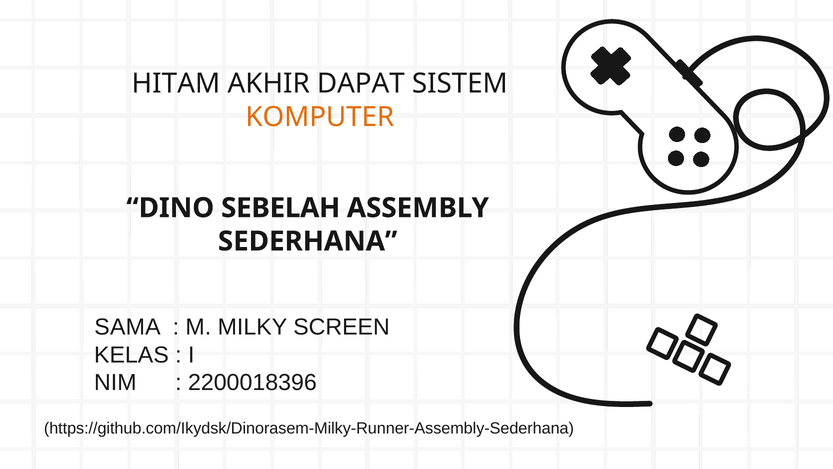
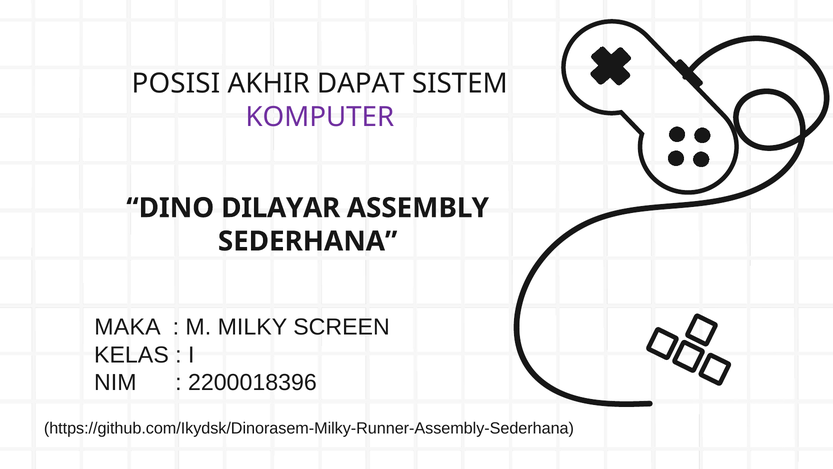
HITAM: HITAM -> POSISI
KOMPUTER colour: orange -> purple
SEBELAH: SEBELAH -> DILAYAR
SAMA: SAMA -> MAKA
